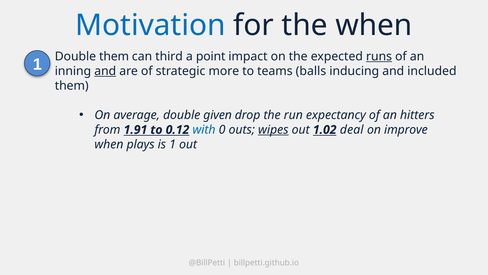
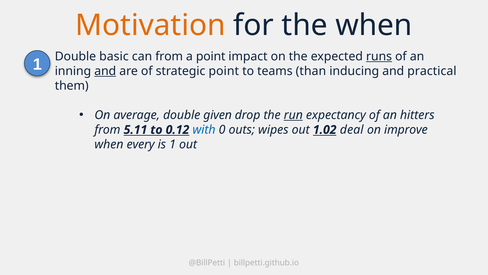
Motivation colour: blue -> orange
Double them: them -> basic
can third: third -> from
strategic more: more -> point
balls: balls -> than
included: included -> practical
run underline: none -> present
1.91: 1.91 -> 5.11
wipes underline: present -> none
plays: plays -> every
